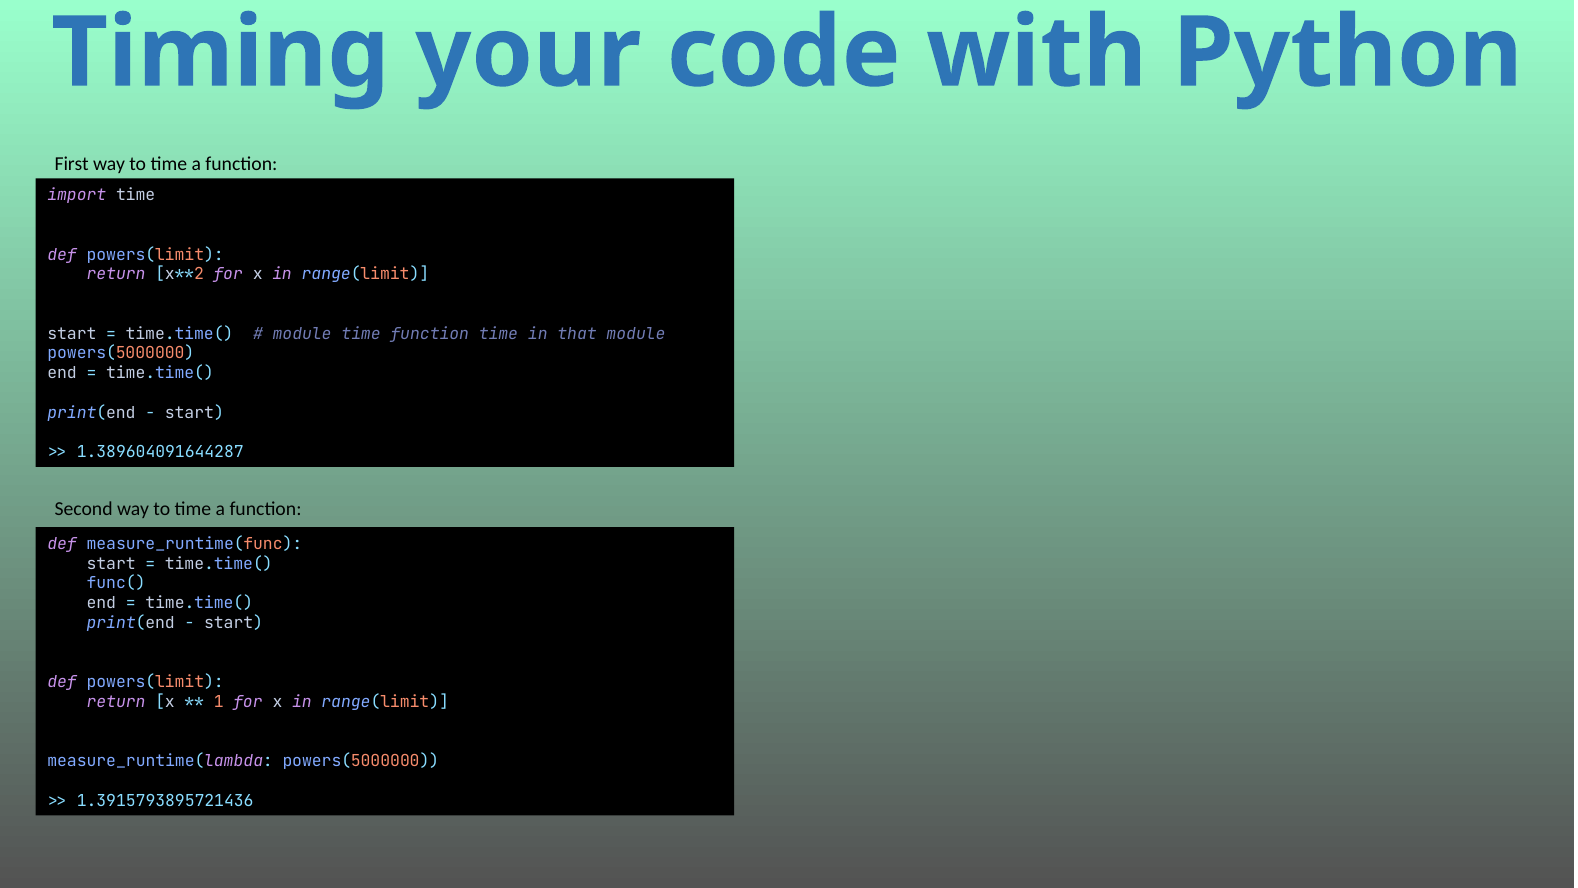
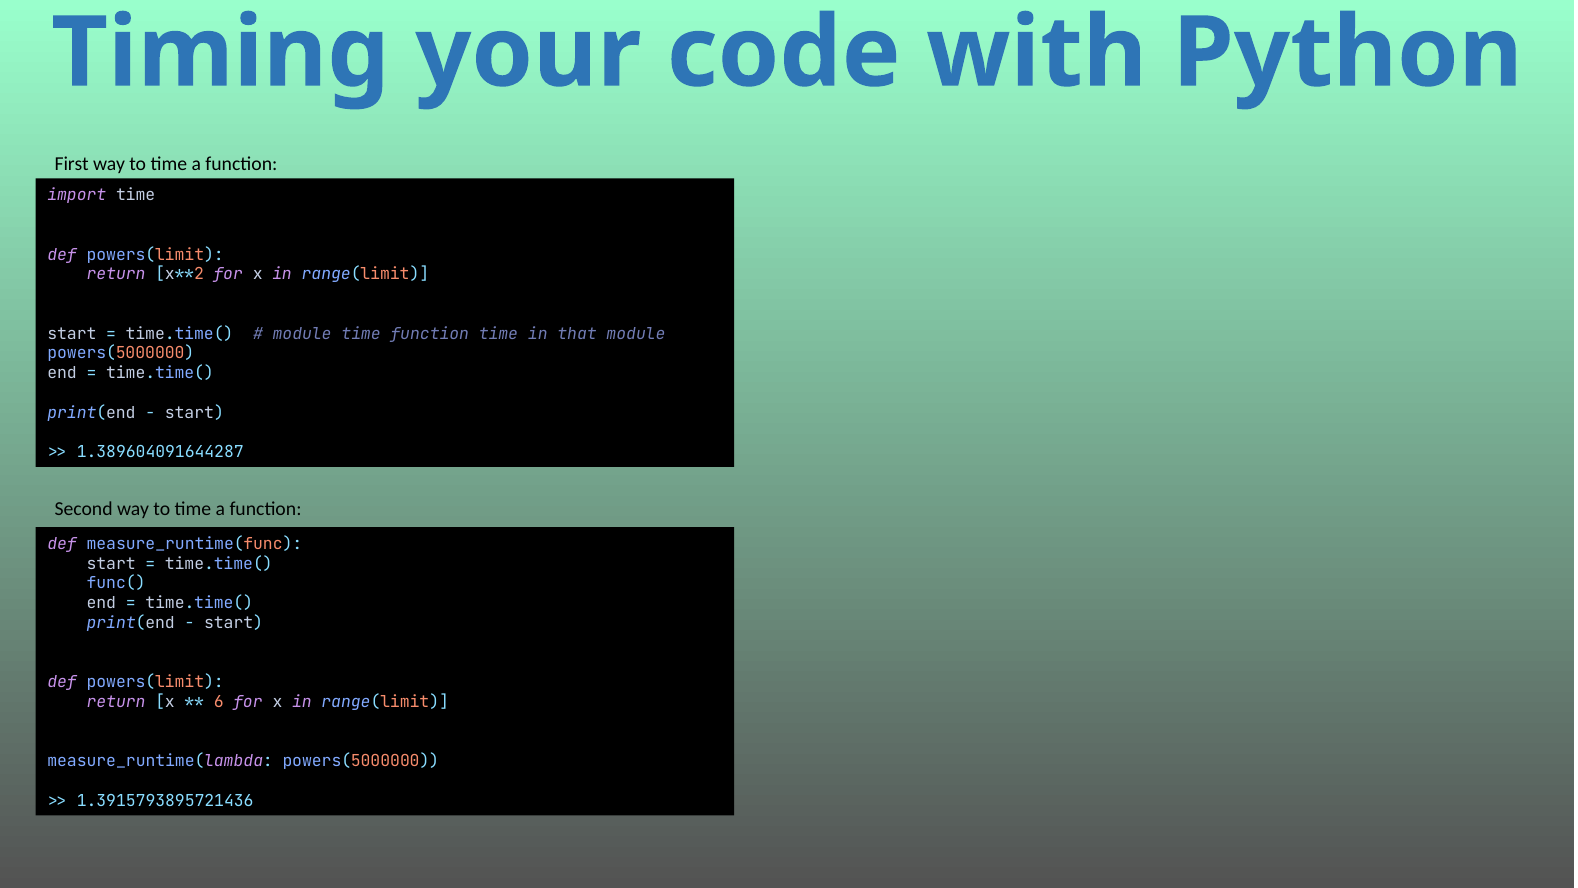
1: 1 -> 6
